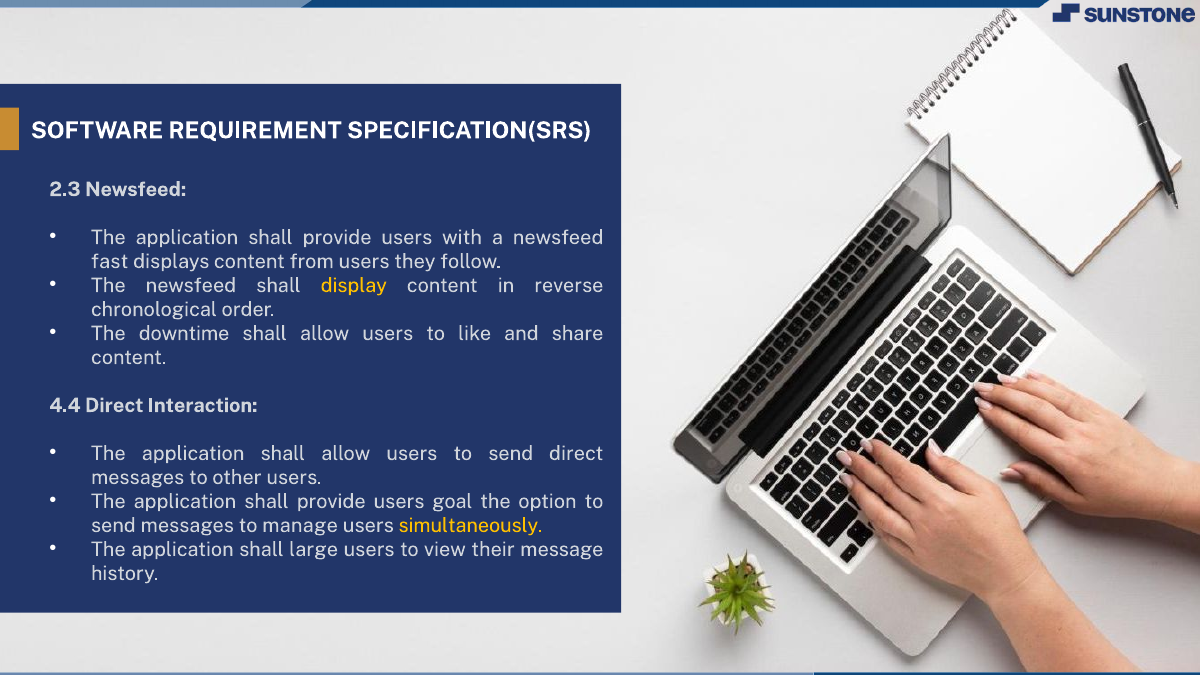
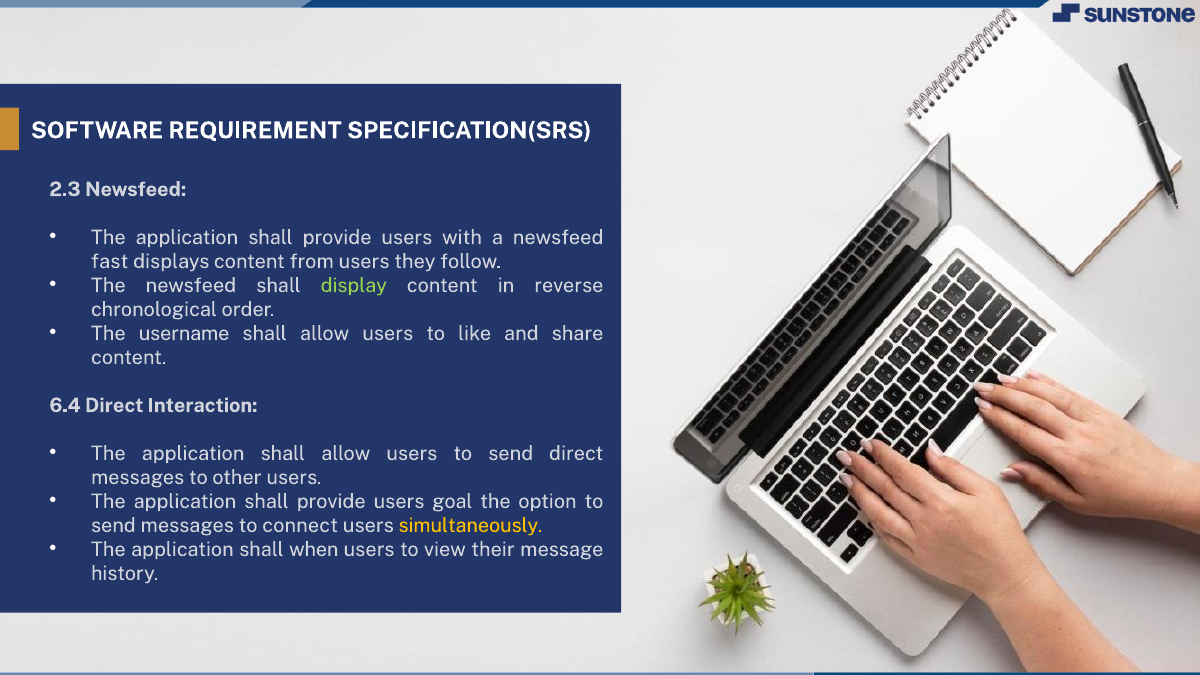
display colour: yellow -> light green
downtime: downtime -> username
4.4: 4.4 -> 6.4
manage: manage -> connect
large: large -> when
